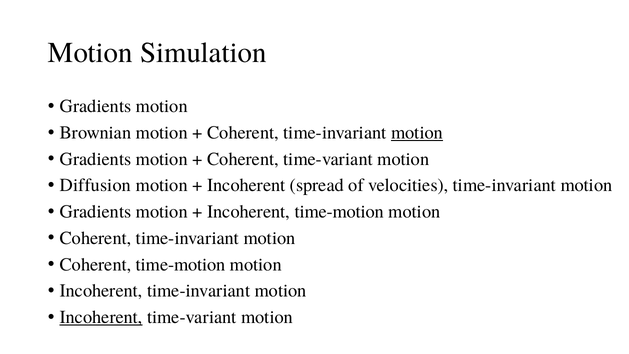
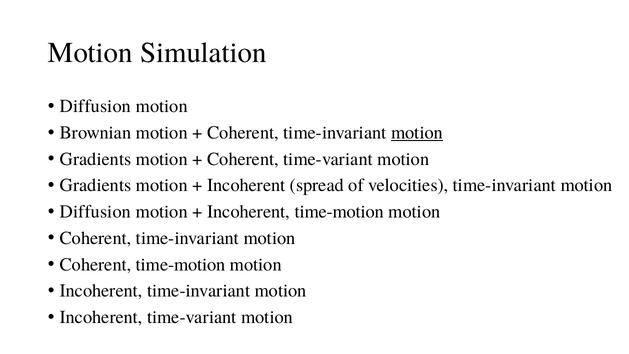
Gradients at (96, 106): Gradients -> Diffusion
Diffusion at (95, 185): Diffusion -> Gradients
Gradients at (96, 212): Gradients -> Diffusion
Incoherent at (101, 317) underline: present -> none
